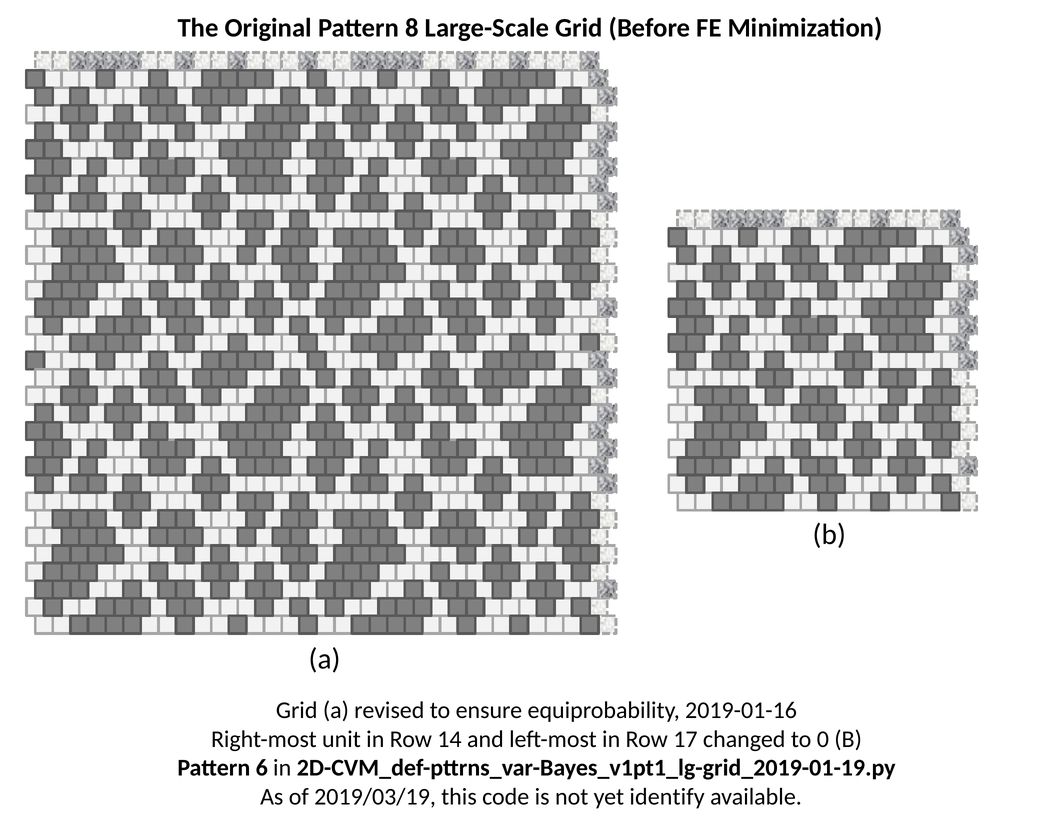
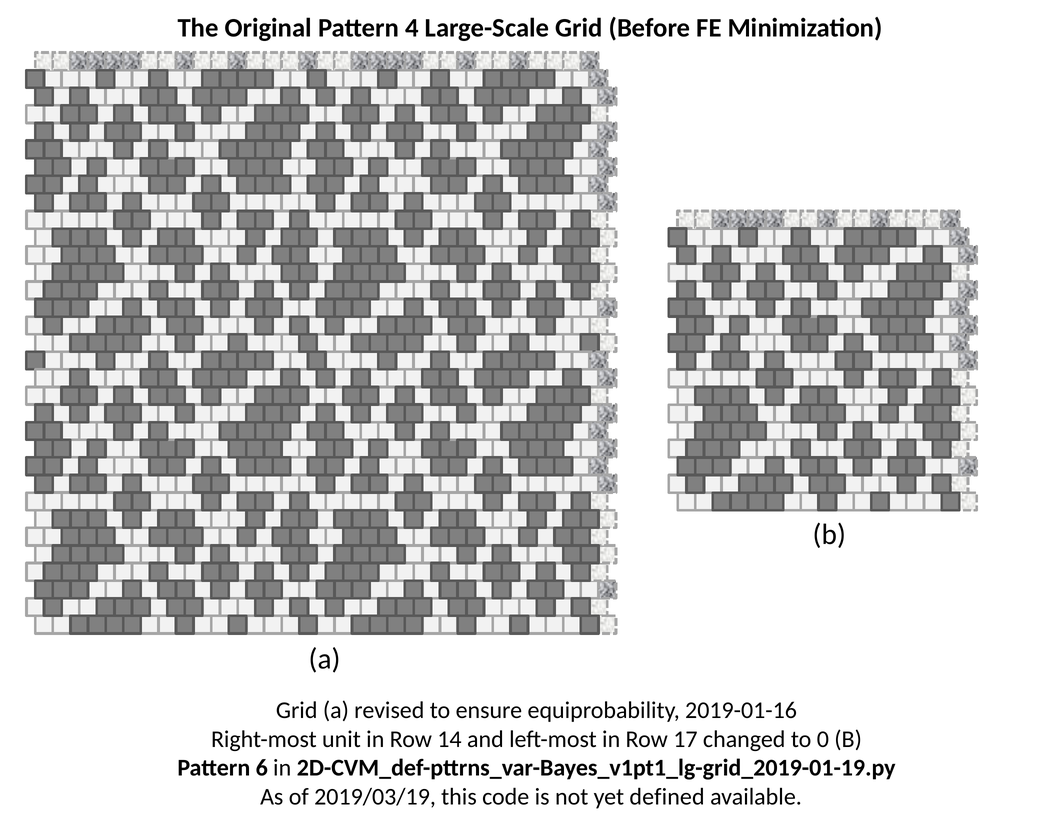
8: 8 -> 4
identify: identify -> defined
